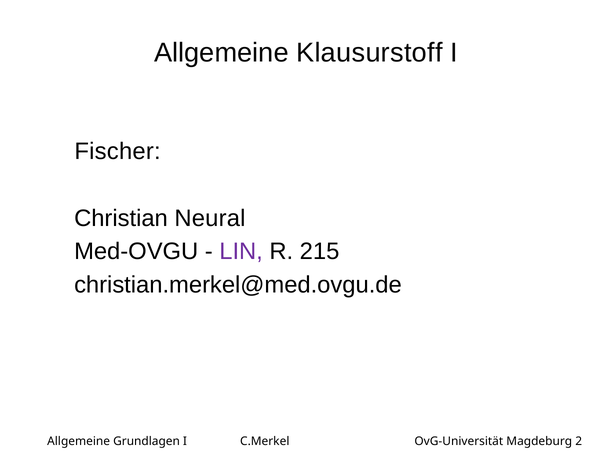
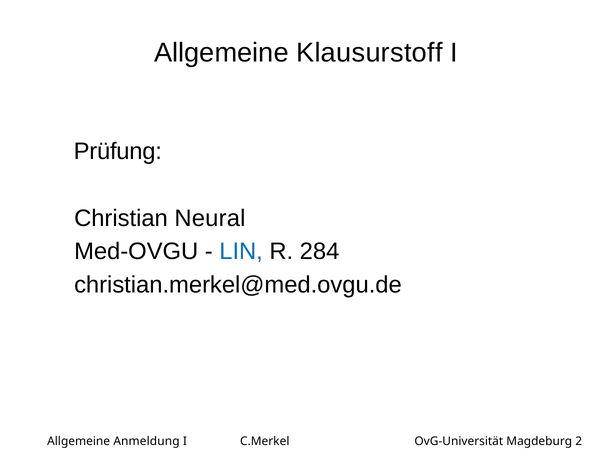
Fischer: Fischer -> Prüfung
LIN colour: purple -> blue
215: 215 -> 284
Grundlagen: Grundlagen -> Anmeldung
